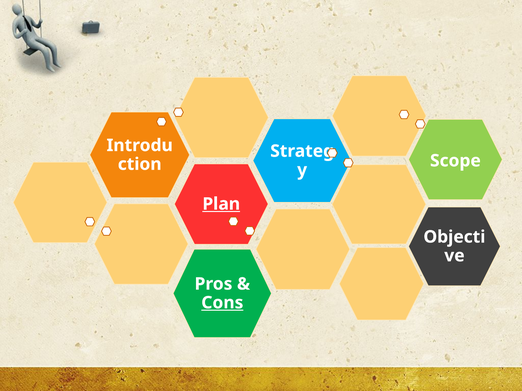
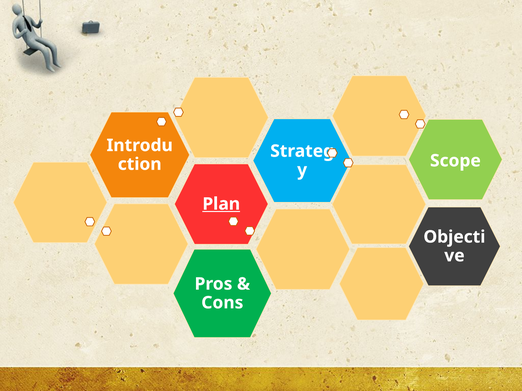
Cons underline: present -> none
